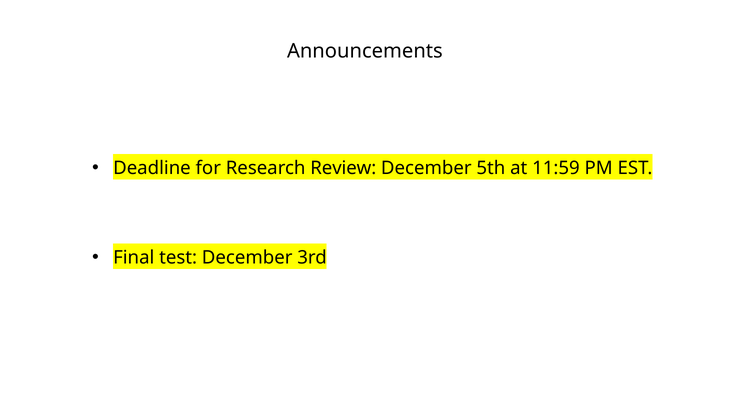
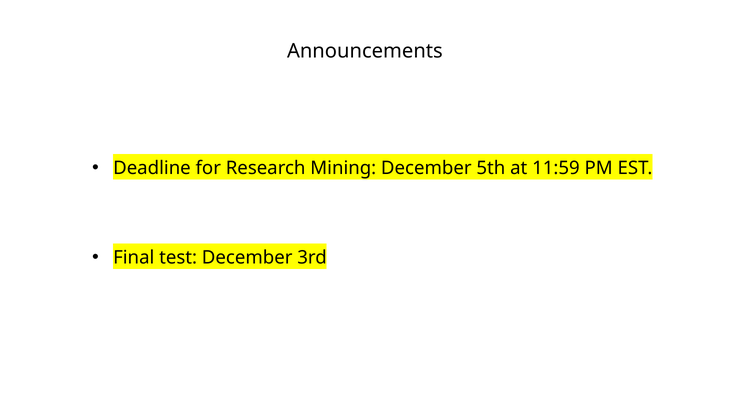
Review: Review -> Mining
